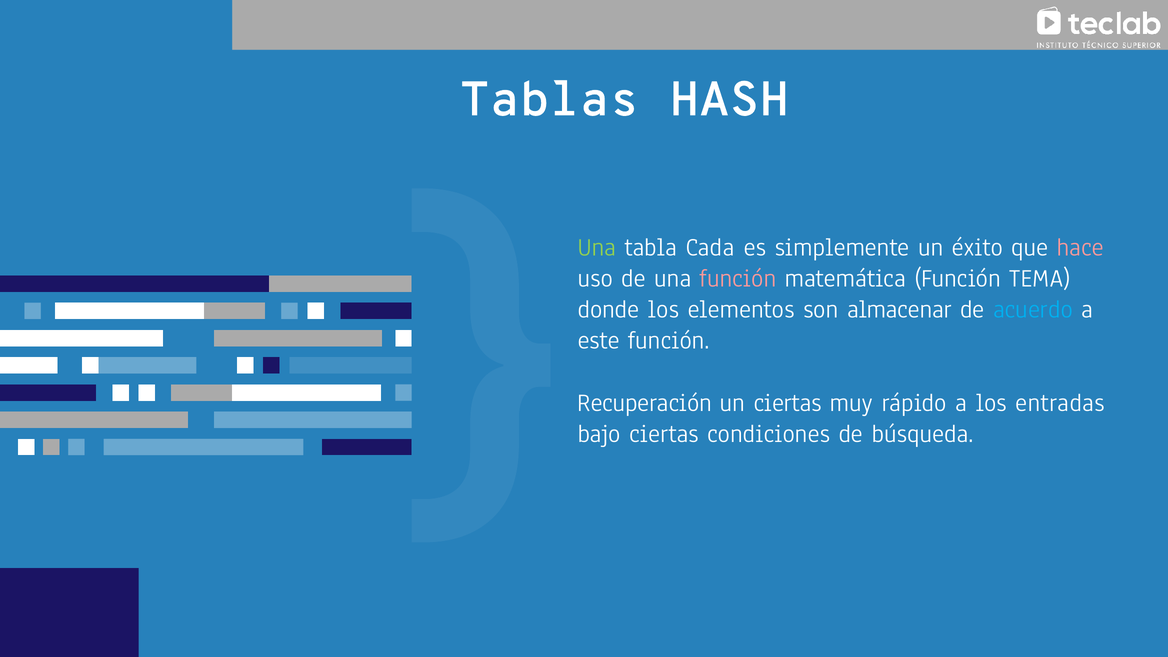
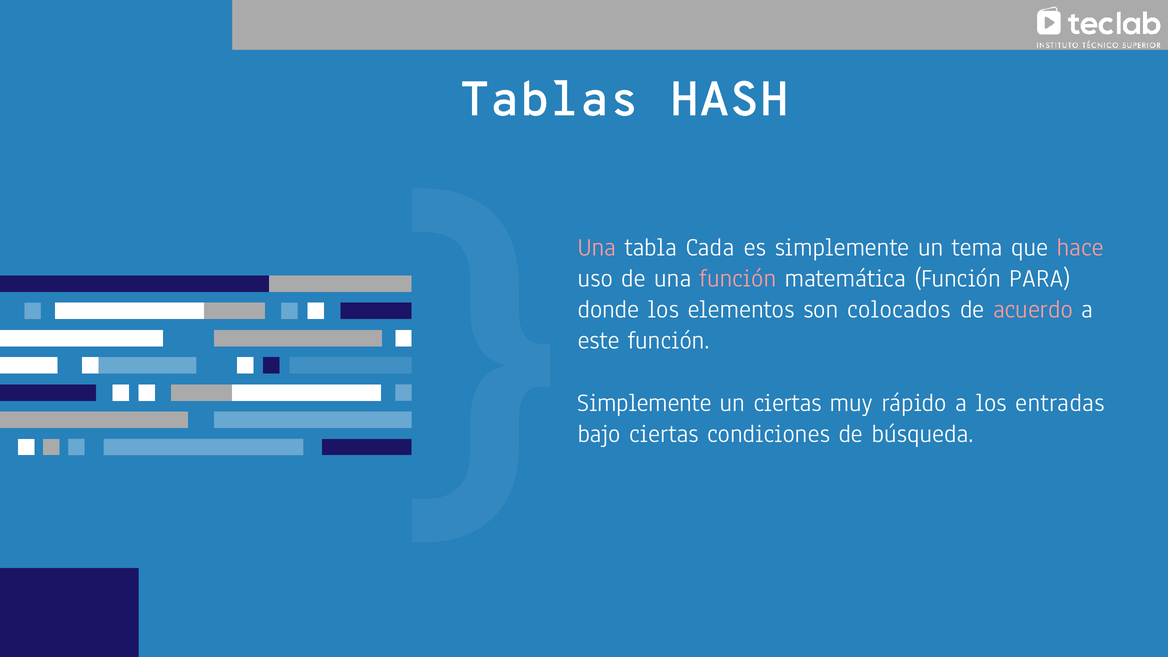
Una at (597, 247) colour: light green -> pink
éxito: éxito -> tema
TEMA: TEMA -> PARA
almacenar: almacenar -> colocados
acuerdo colour: light blue -> pink
Recuperación at (645, 403): Recuperación -> Simplemente
